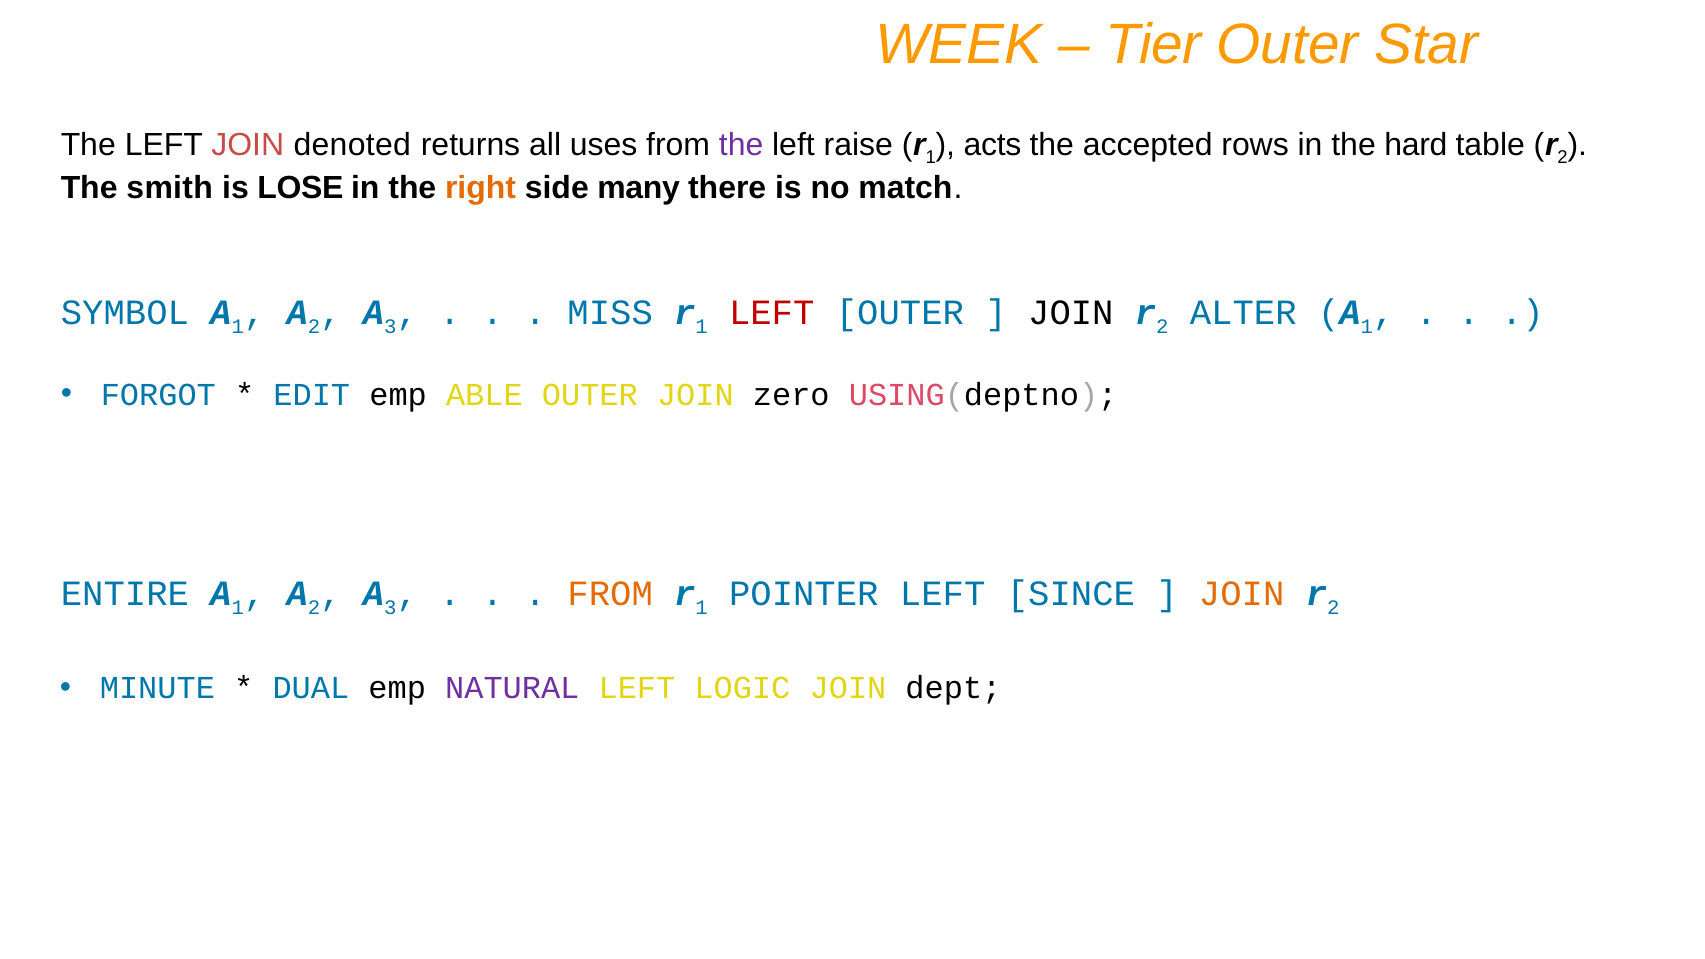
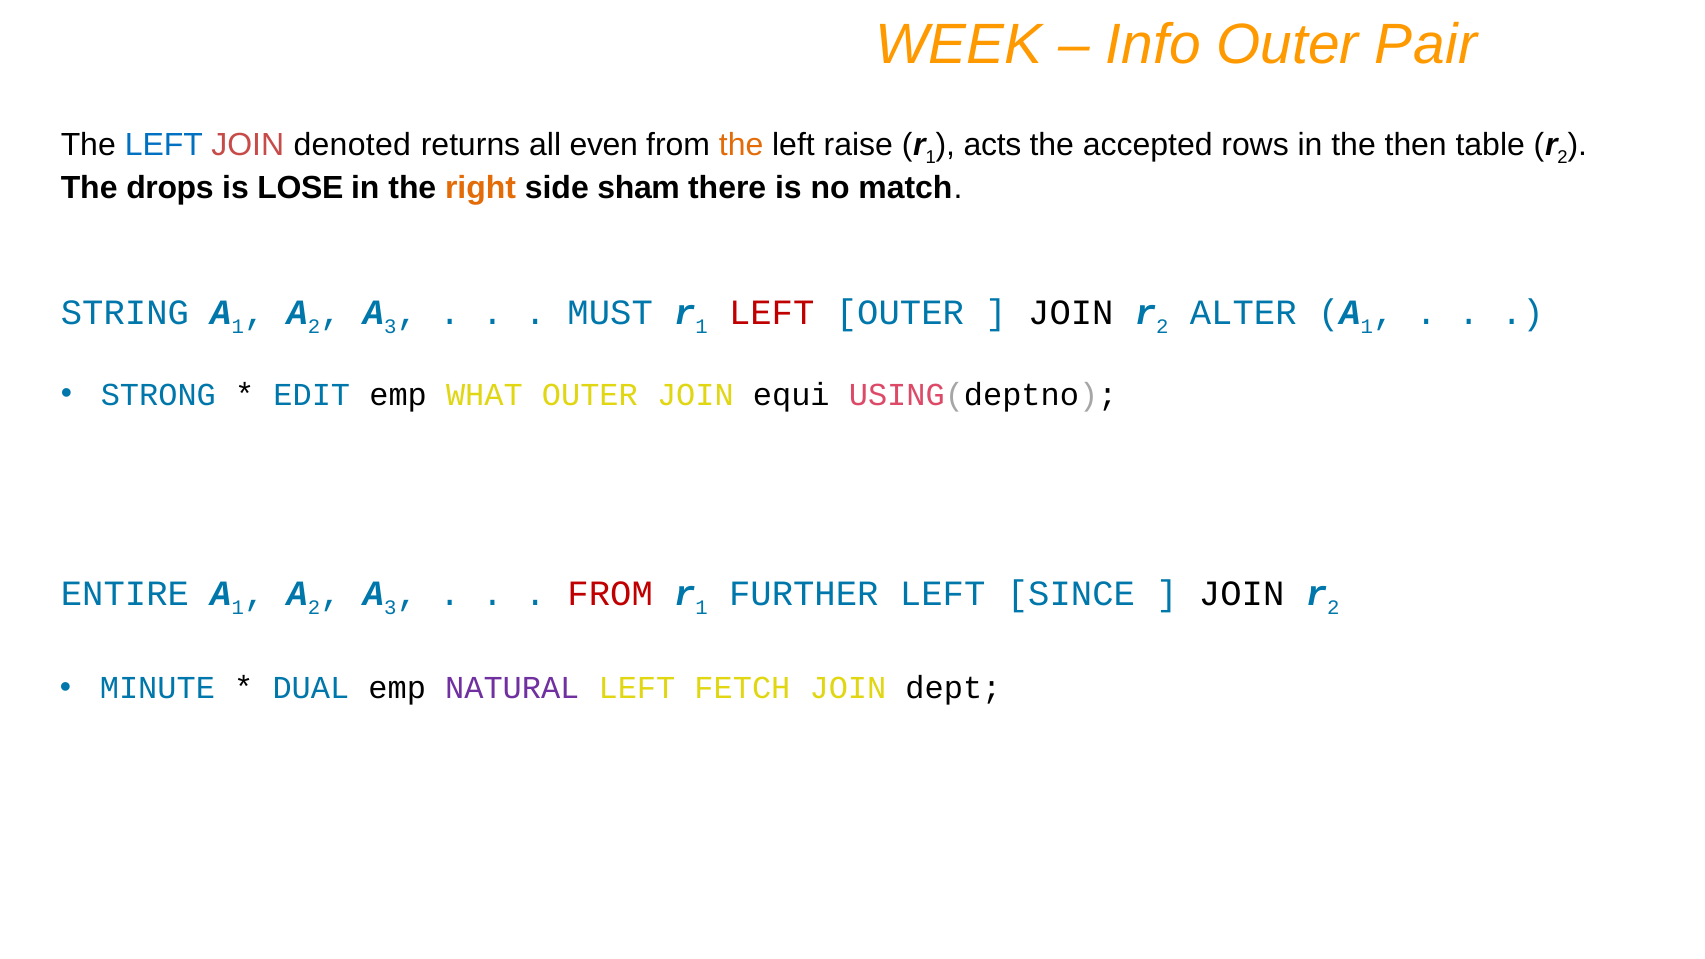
Tier: Tier -> Info
Star: Star -> Pair
LEFT at (164, 145) colour: black -> blue
uses: uses -> even
the at (741, 145) colour: purple -> orange
hard: hard -> then
smith: smith -> drops
many: many -> sham
SYMBOL: SYMBOL -> STRING
MISS: MISS -> MUST
FORGOT: FORGOT -> STRONG
ABLE: ABLE -> WHAT
zero: zero -> equi
FROM at (610, 594) colour: orange -> red
POINTER: POINTER -> FURTHER
JOIN at (1242, 594) colour: orange -> black
LOGIC: LOGIC -> FETCH
